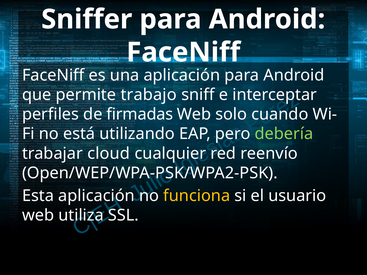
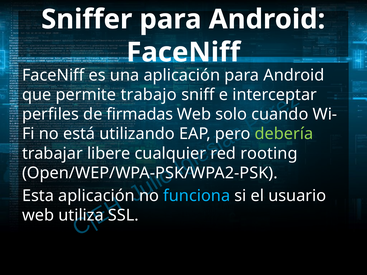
cloud: cloud -> libere
reenvío: reenvío -> rooting
funciona colour: yellow -> light blue
